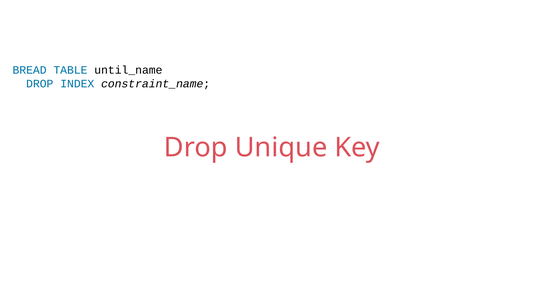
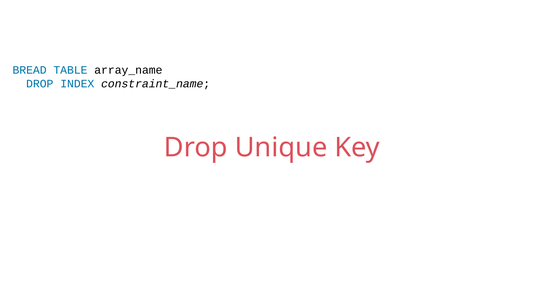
until_name: until_name -> array_name
